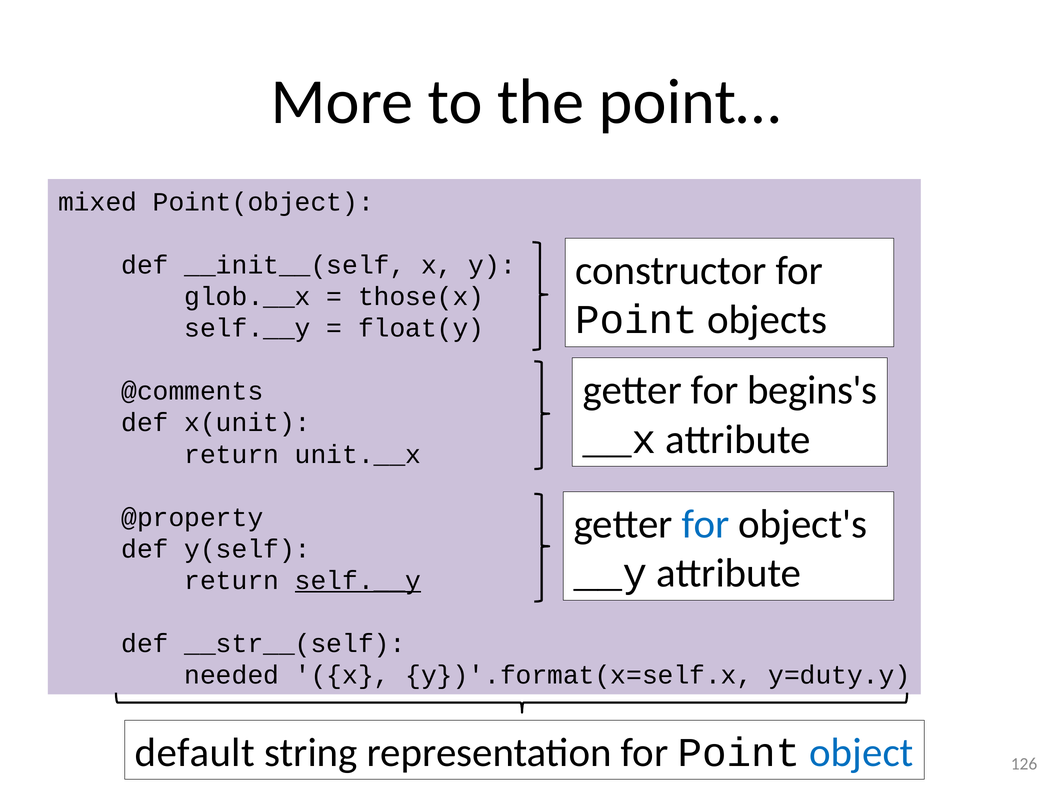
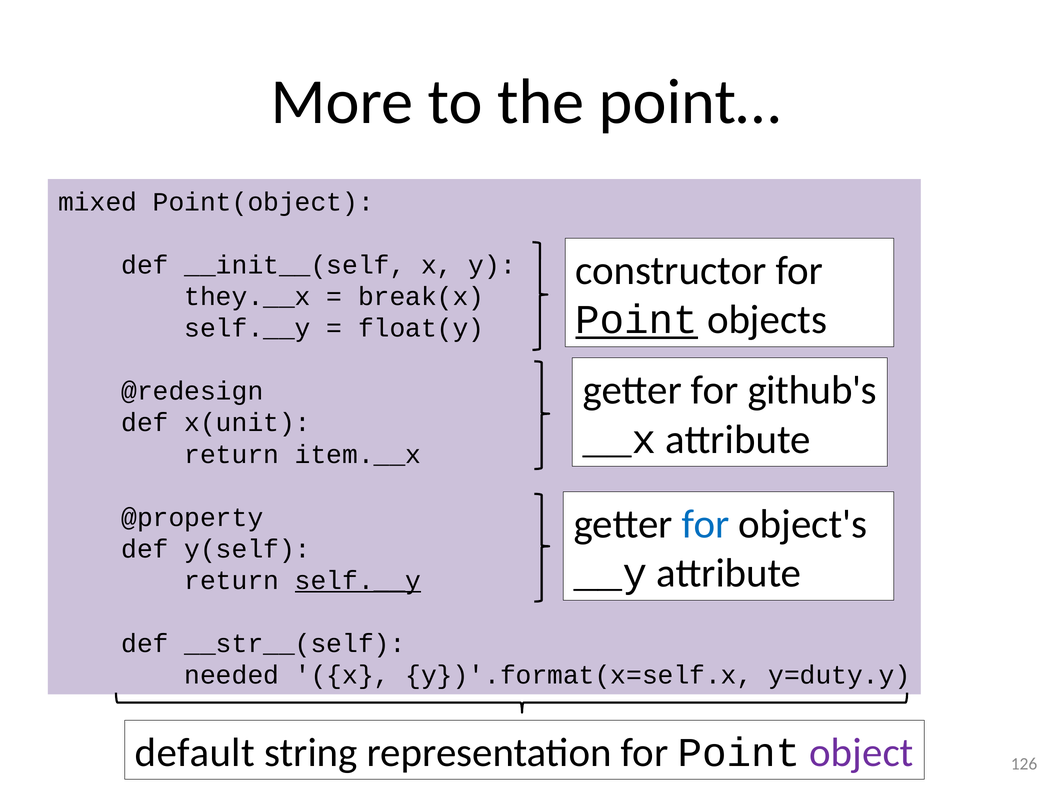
glob.__x: glob.__x -> they.__x
those(x: those(x -> break(x
Point at (637, 320) underline: none -> present
begins's: begins's -> github's
@comments: @comments -> @redesign
unit.__x: unit.__x -> item.__x
object colour: blue -> purple
